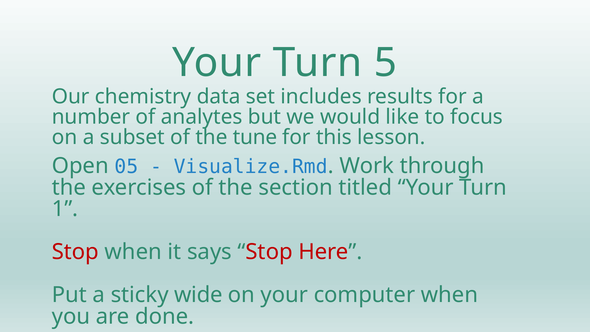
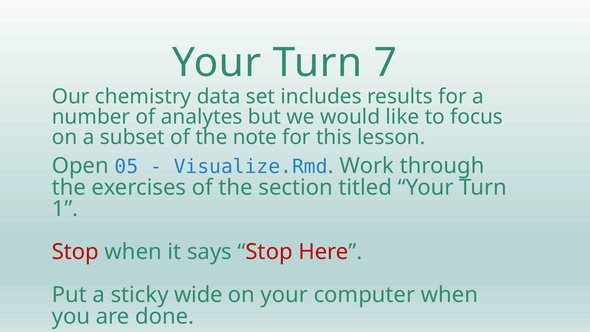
5: 5 -> 7
tune: tune -> note
